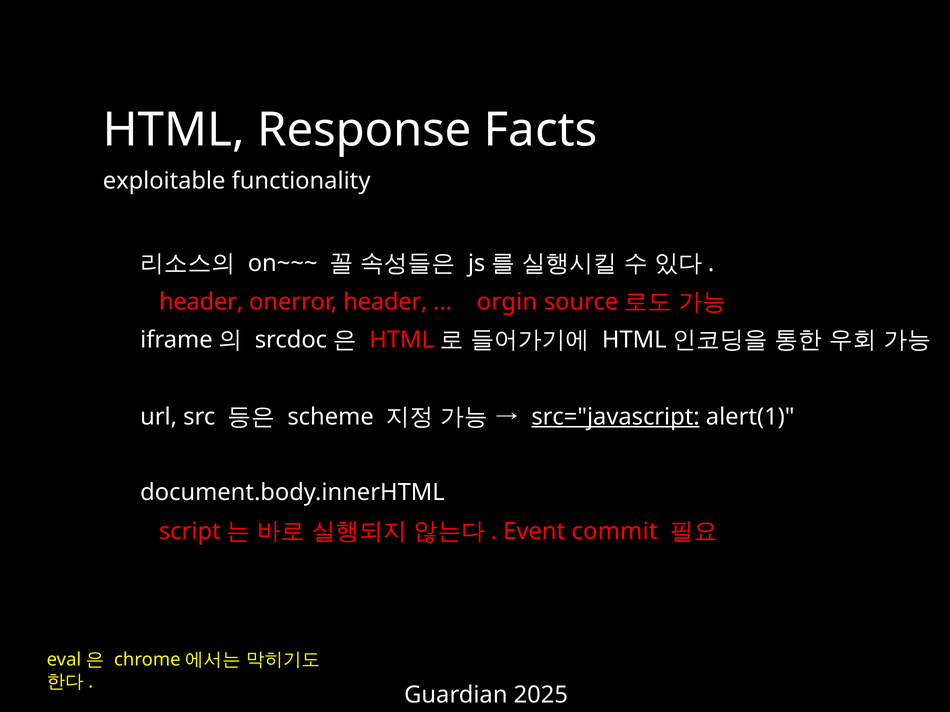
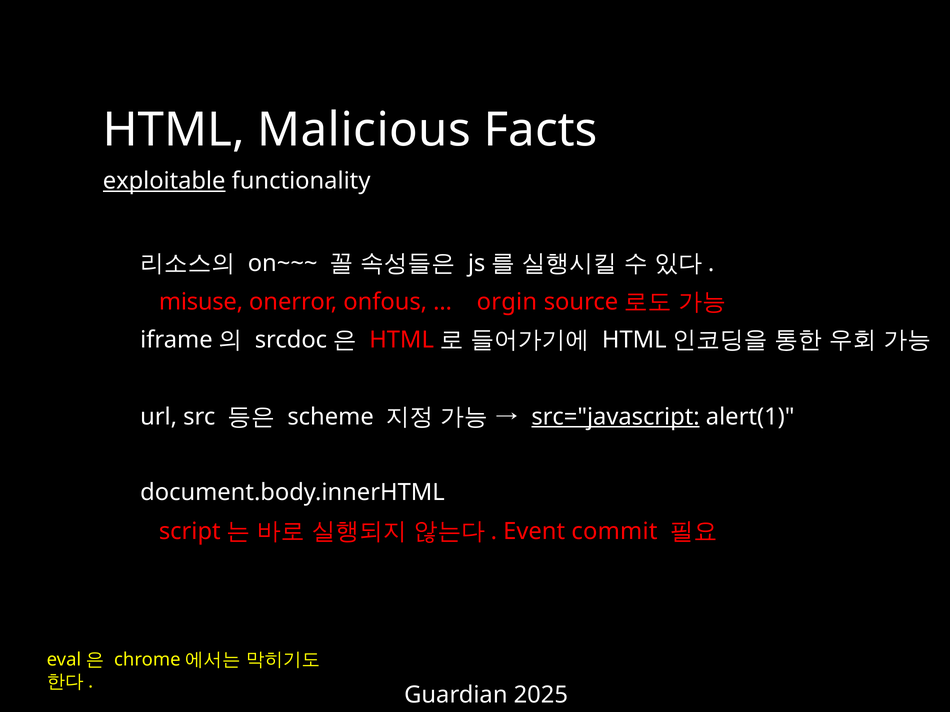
Response: Response -> Malicious
exploitable underline: none -> present
header at (201, 302): header -> misuse
onerror header: header -> onfous
